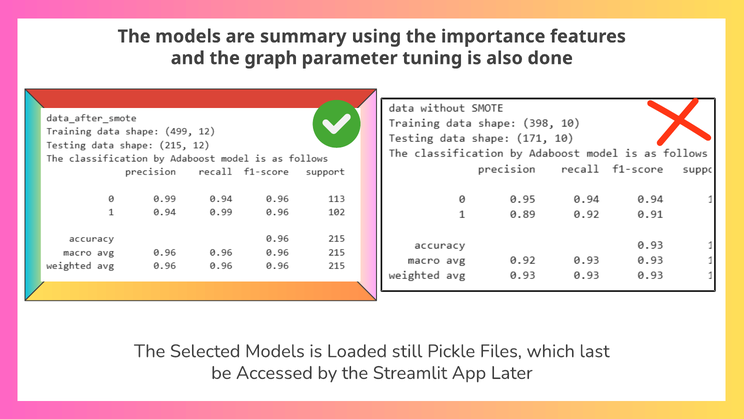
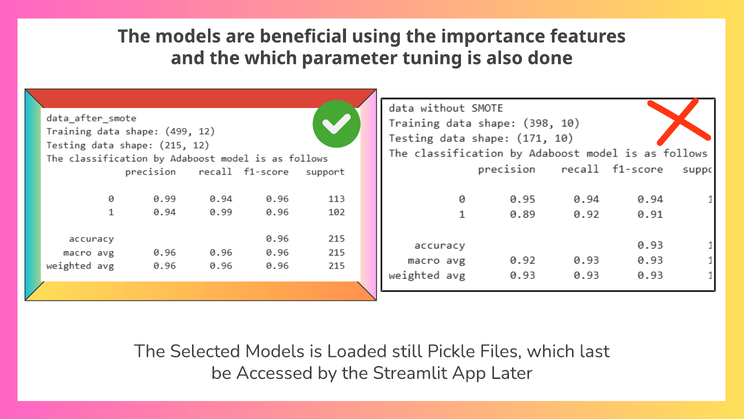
summary: summary -> beneficial
the graph: graph -> which
